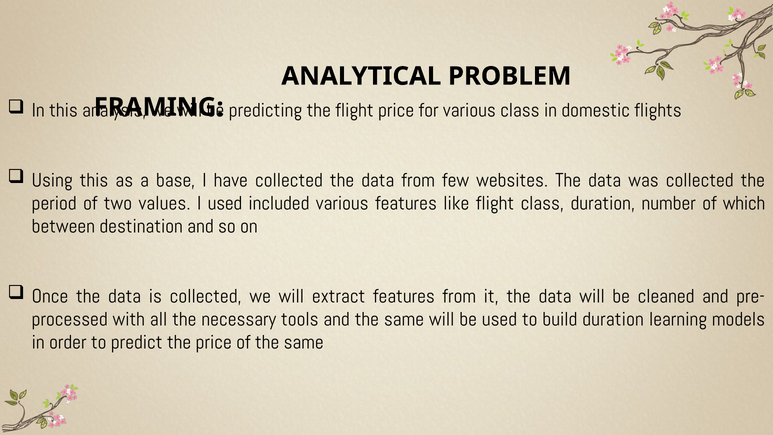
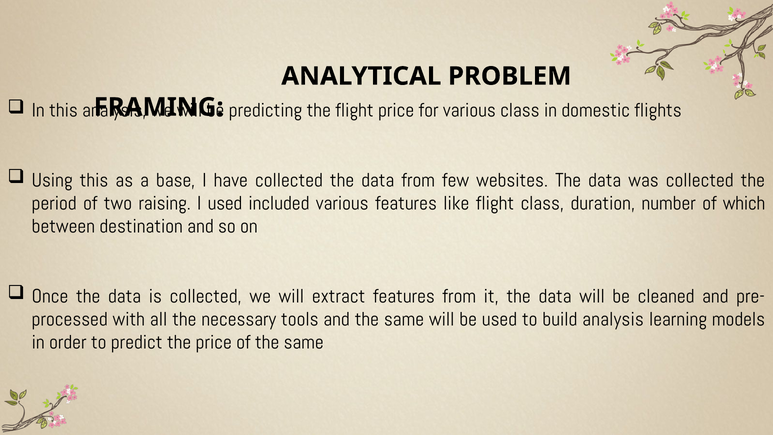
values: values -> raising
build duration: duration -> analysis
